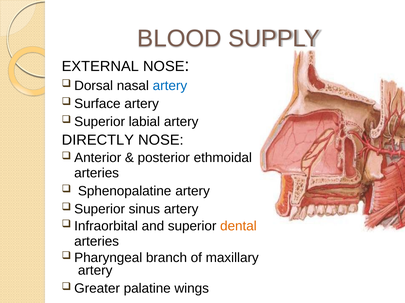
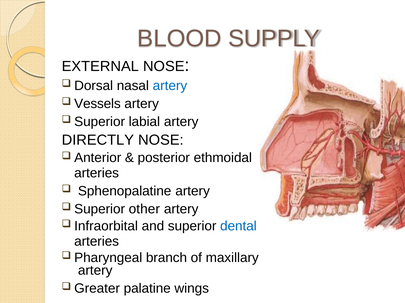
Surface: Surface -> Vessels
sinus: sinus -> other
dental colour: orange -> blue
